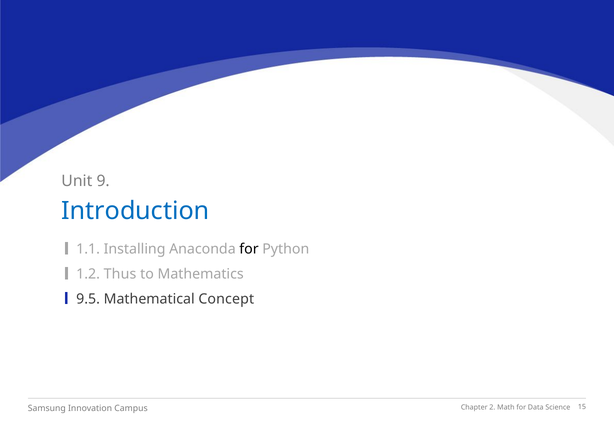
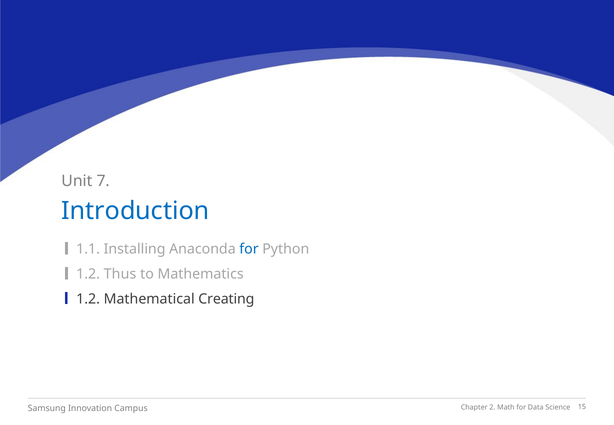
9: 9 -> 7
for at (249, 249) colour: black -> blue
9.5 at (88, 299): 9.5 -> 1.2
Concept: Concept -> Creating
